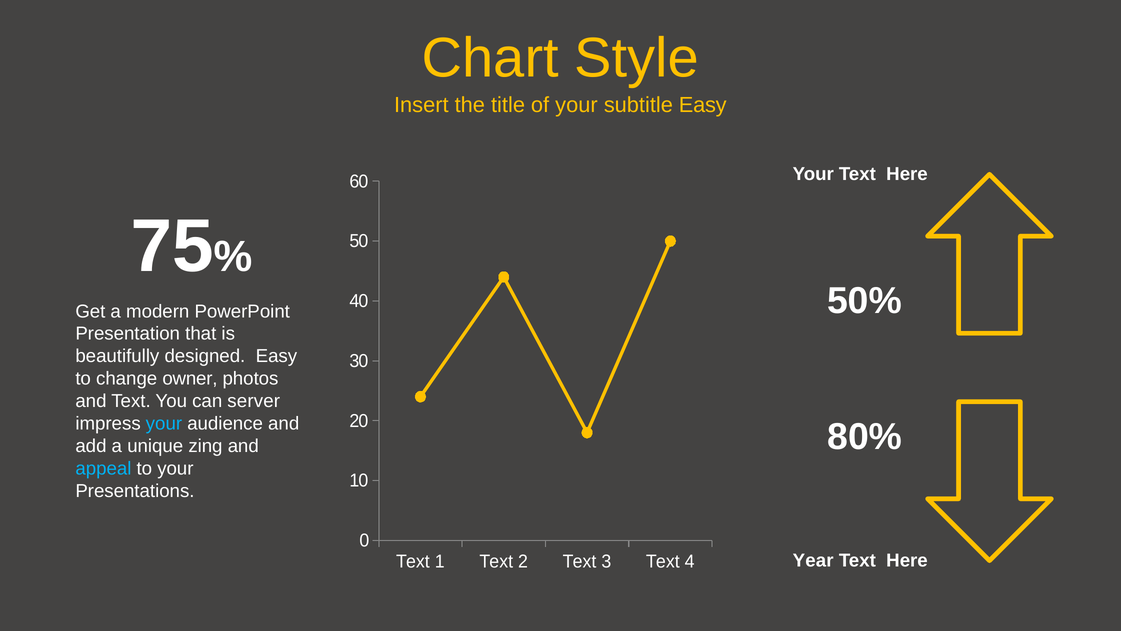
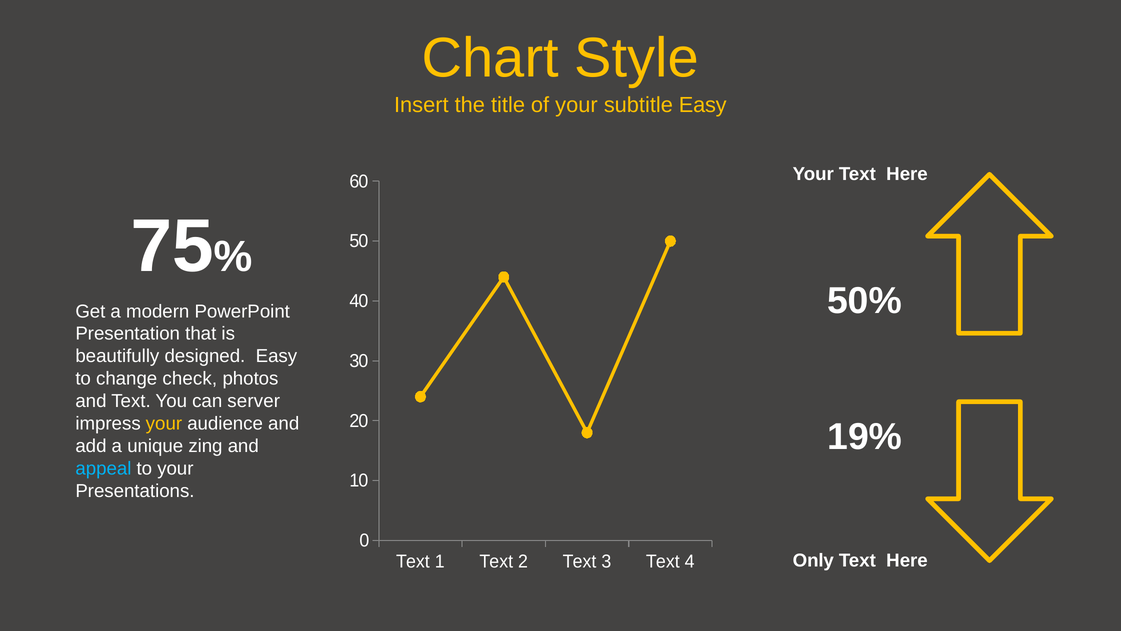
owner: owner -> check
your at (164, 423) colour: light blue -> yellow
80%: 80% -> 19%
Year: Year -> Only
